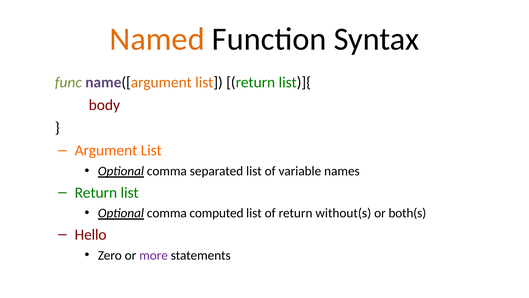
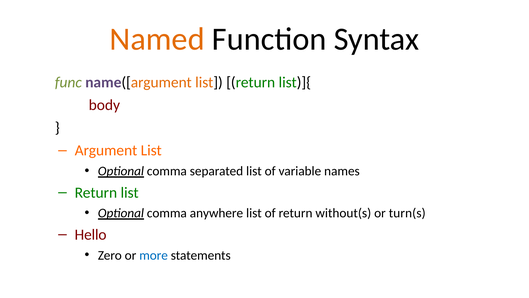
computed: computed -> anywhere
both(s: both(s -> turn(s
more colour: purple -> blue
